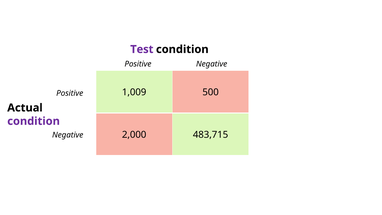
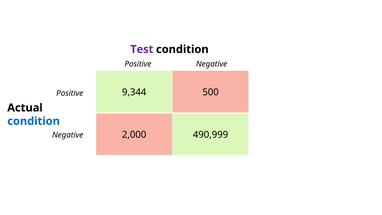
1,009: 1,009 -> 9,344
condition at (34, 121) colour: purple -> blue
483,715: 483,715 -> 490,999
